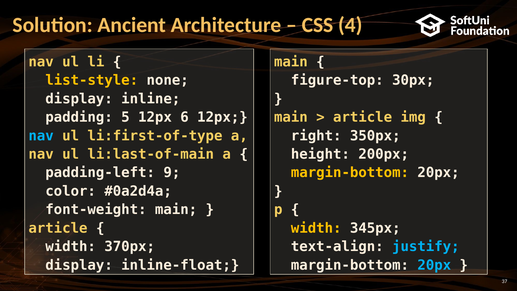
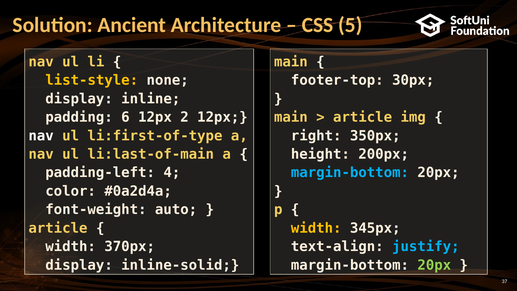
4: 4 -> 5
figure-top: figure-top -> footer-top
5: 5 -> 6
6: 6 -> 2
nav at (41, 136) colour: light blue -> white
9: 9 -> 4
margin-bottom at (350, 173) colour: yellow -> light blue
font-weight main: main -> auto
inline-float: inline-float -> inline-solid
20px at (434, 265) colour: light blue -> light green
